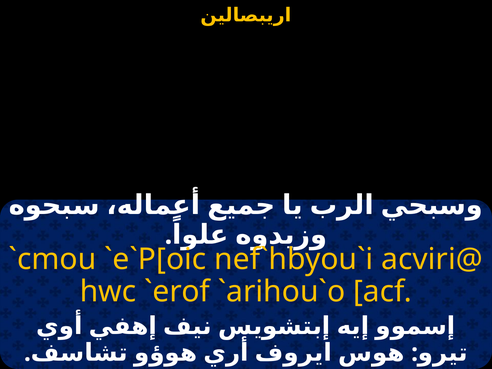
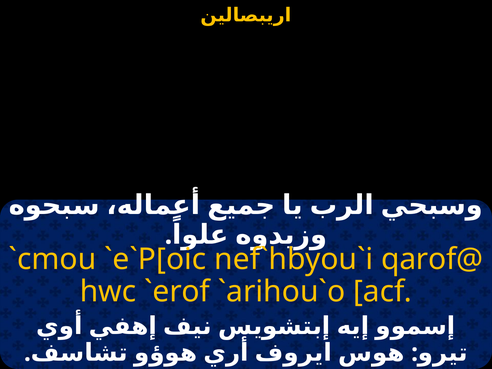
acviri@: acviri@ -> qarof@
